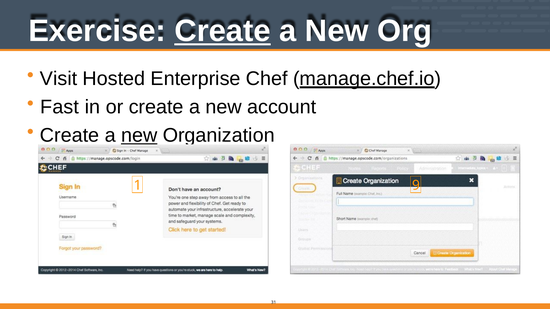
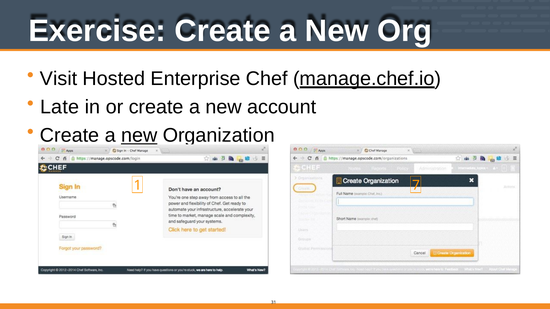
Create at (223, 31) underline: present -> none
Fast: Fast -> Late
9: 9 -> 7
